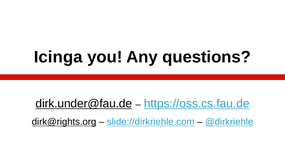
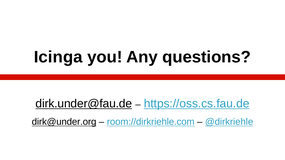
dirk@rights.org: dirk@rights.org -> dirk@under.org
slide://dirkriehle.com: slide://dirkriehle.com -> room://dirkriehle.com
